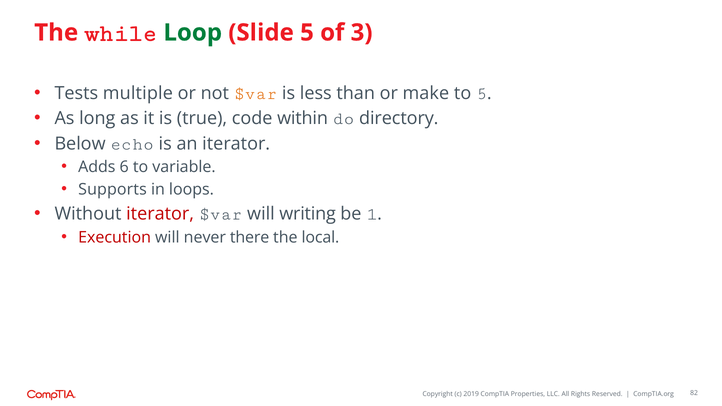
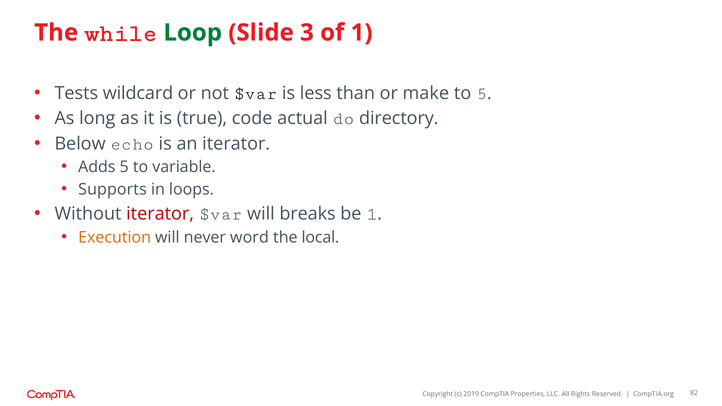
Slide 5: 5 -> 3
of 3: 3 -> 1
multiple: multiple -> wildcard
$var at (255, 93) colour: orange -> black
within: within -> actual
Adds 6: 6 -> 5
writing: writing -> breaks
Execution colour: red -> orange
there: there -> word
